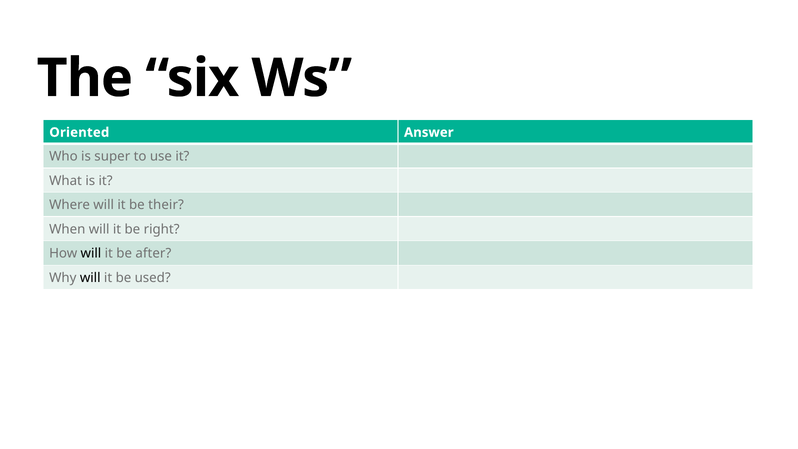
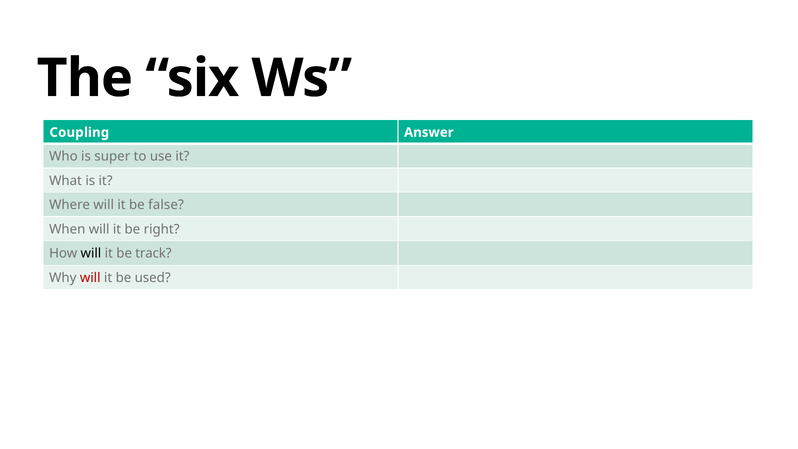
Oriented: Oriented -> Coupling
their: their -> false
after: after -> track
will at (90, 278) colour: black -> red
